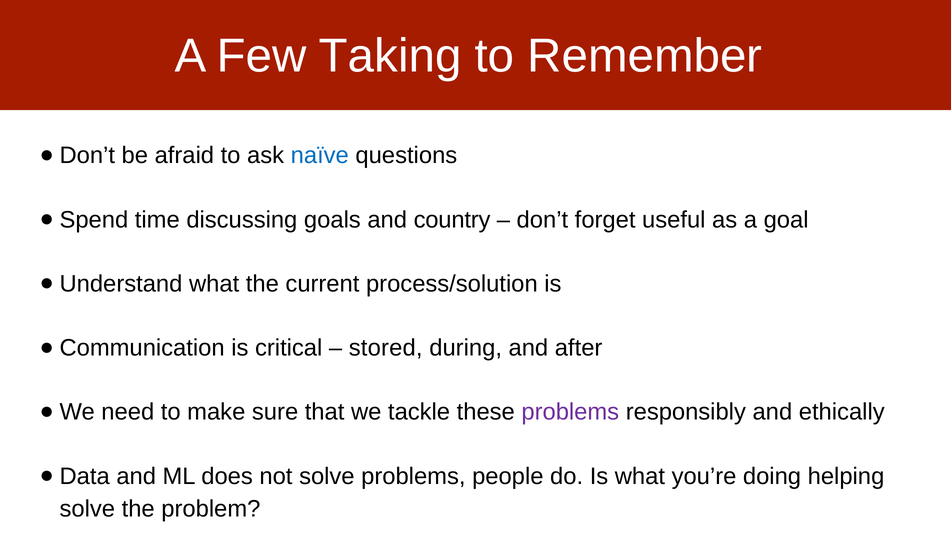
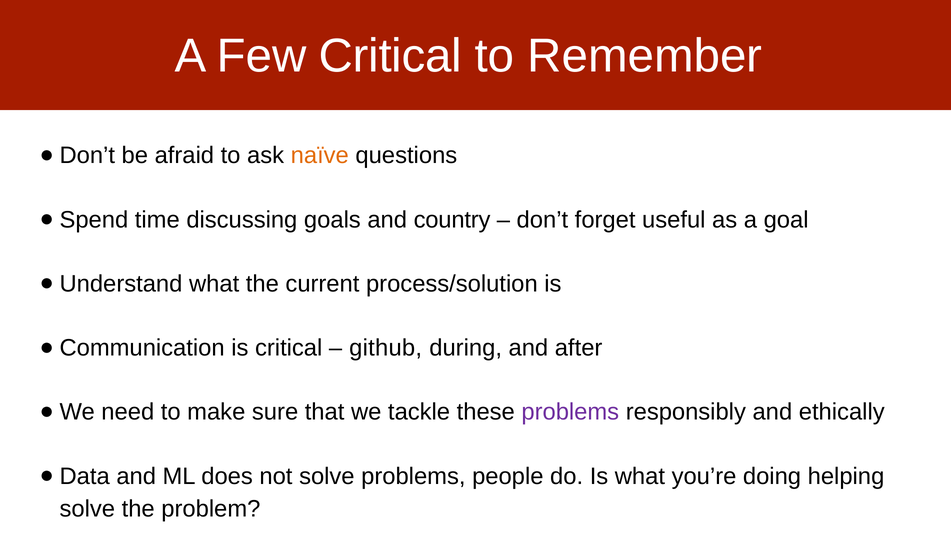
Few Taking: Taking -> Critical
naïve colour: blue -> orange
stored: stored -> github
